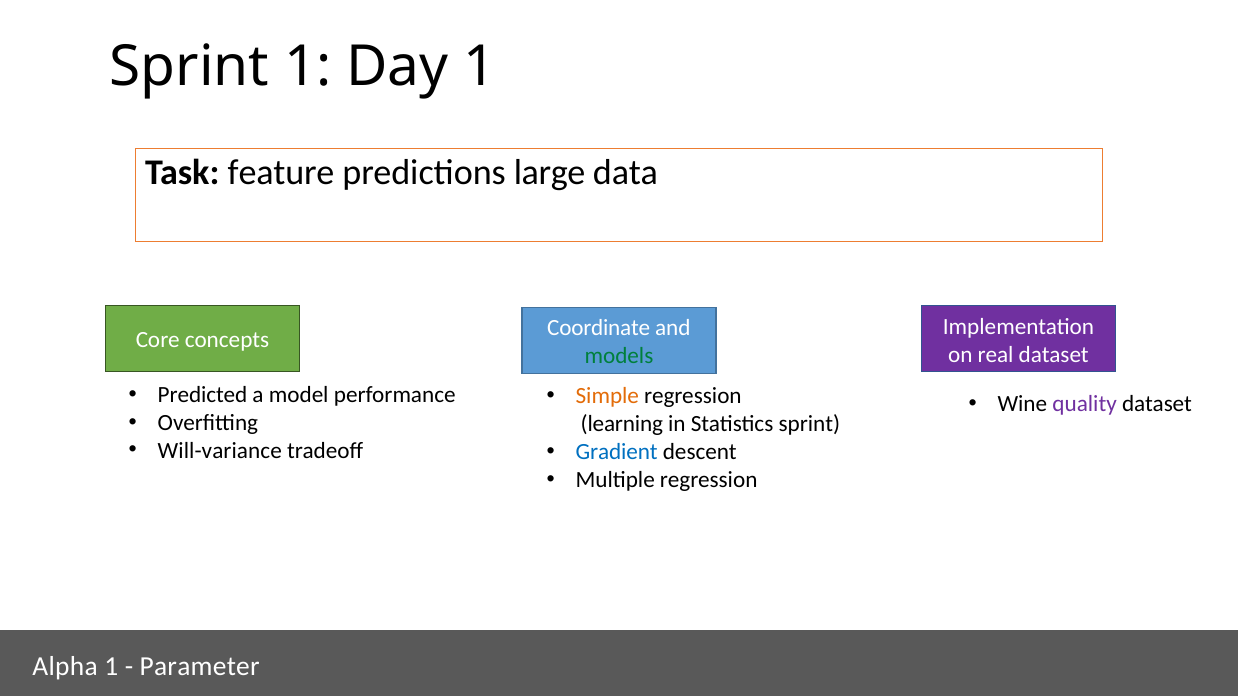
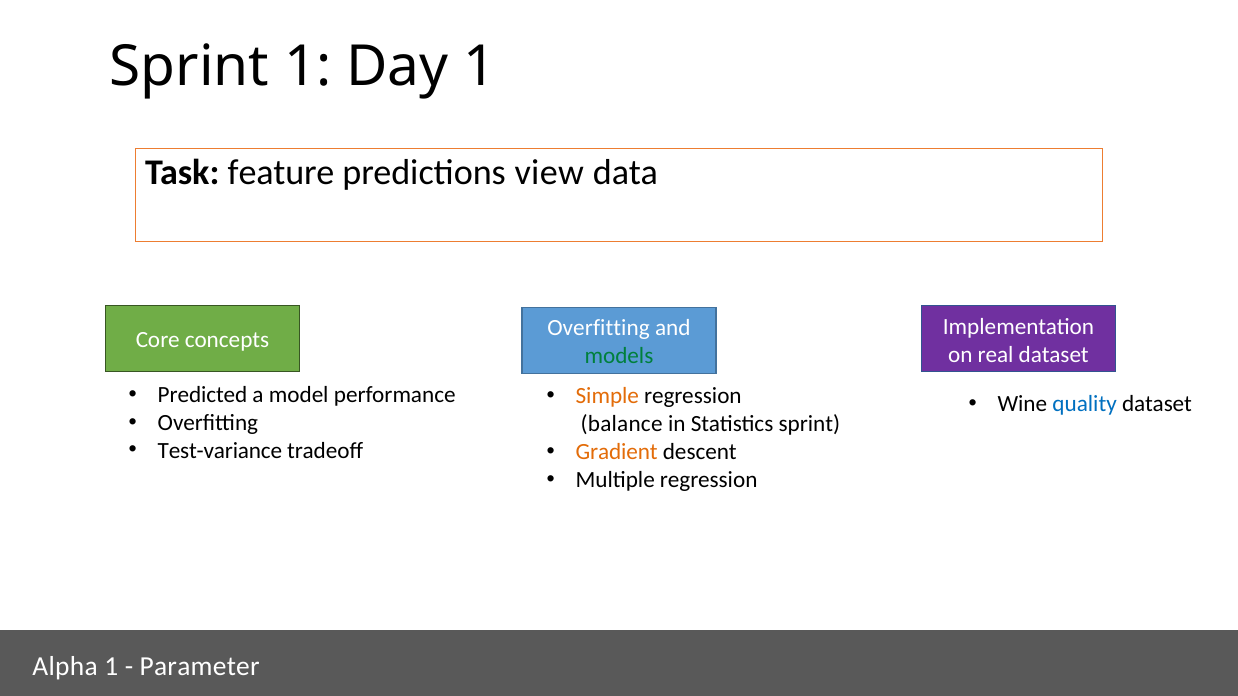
large: large -> view
Coordinate at (599, 328): Coordinate -> Overfitting
quality colour: purple -> blue
learning: learning -> balance
Will-variance: Will-variance -> Test-variance
Gradient colour: blue -> orange
